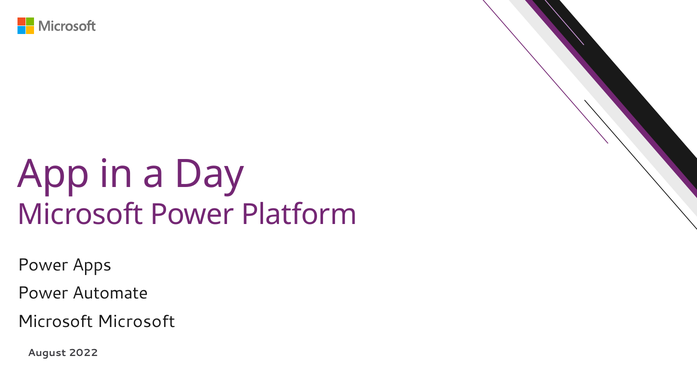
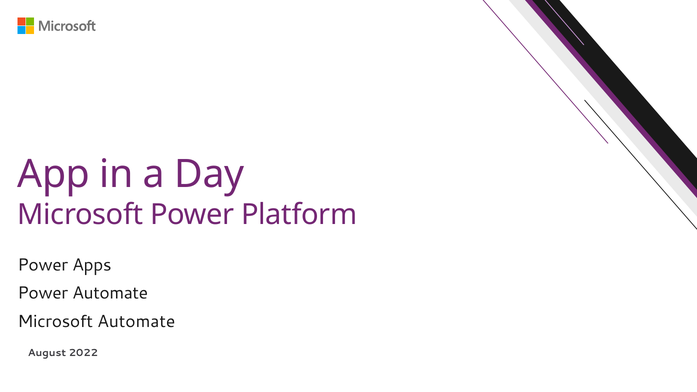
Microsoft Microsoft: Microsoft -> Automate
